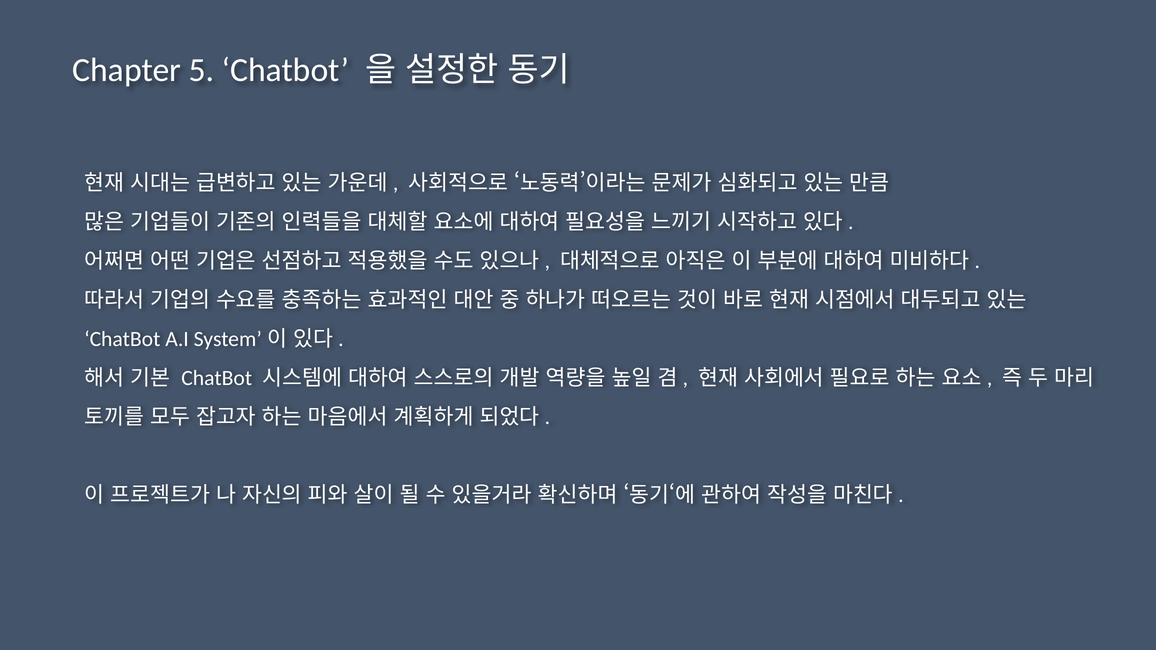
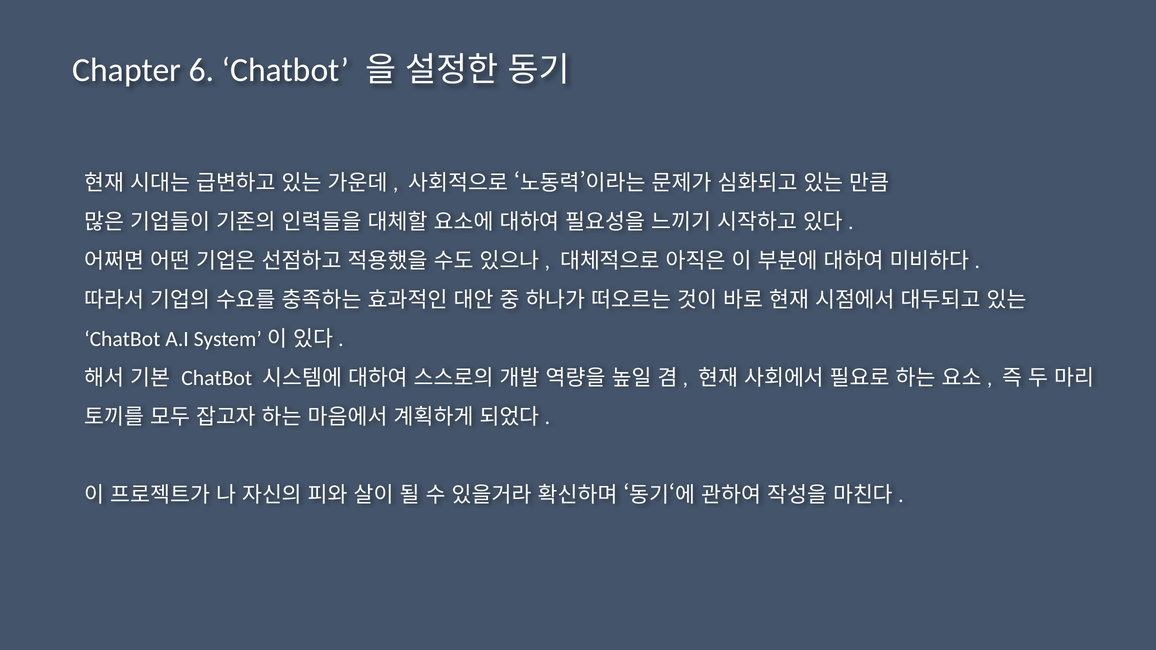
5: 5 -> 6
